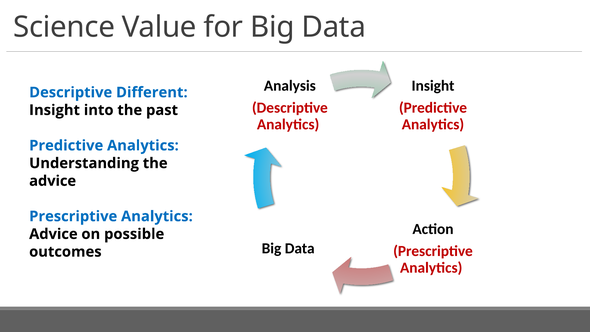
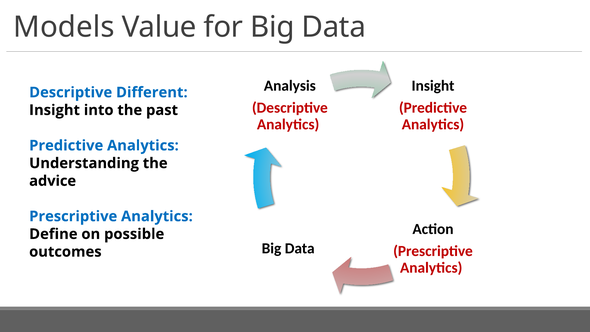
Science: Science -> Models
Advice at (53, 234): Advice -> Define
